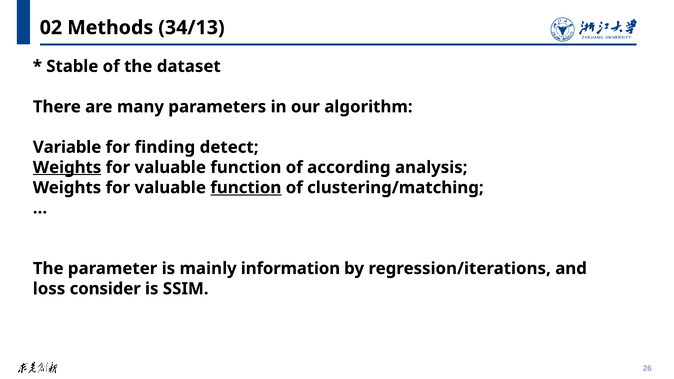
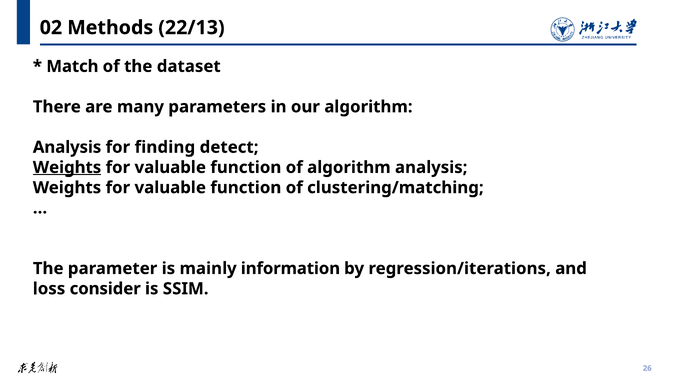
34/13: 34/13 -> 22/13
Stable: Stable -> Match
Variable at (67, 147): Variable -> Analysis
of according: according -> algorithm
function at (246, 188) underline: present -> none
